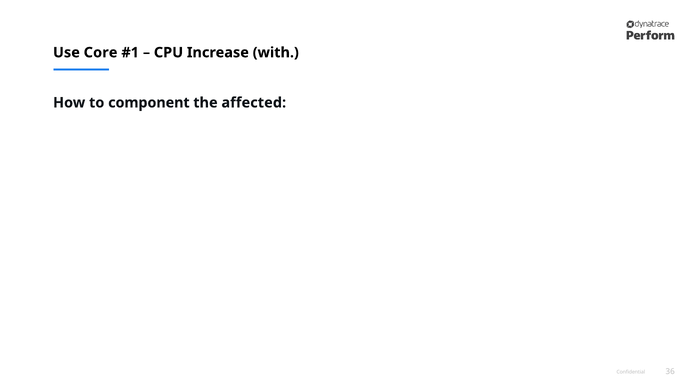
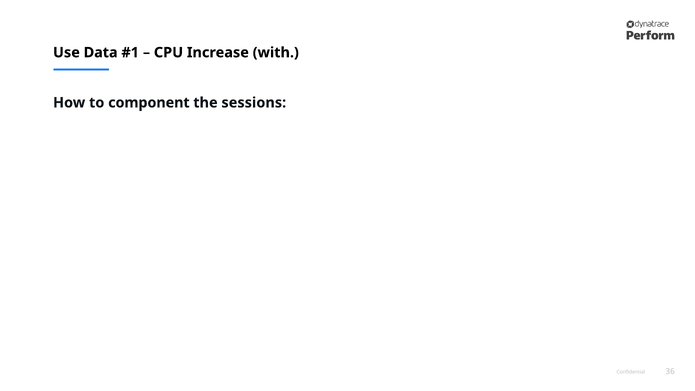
Core: Core -> Data
affected: affected -> sessions
